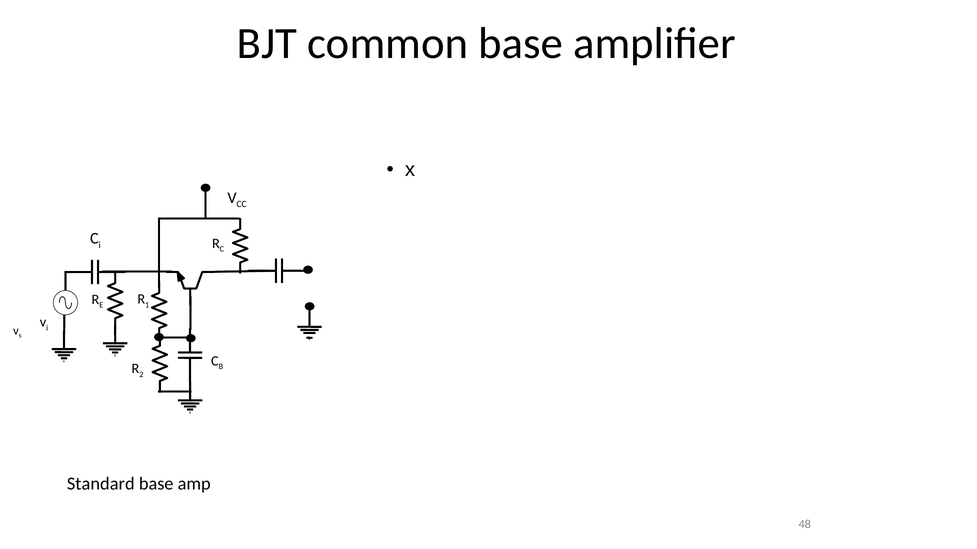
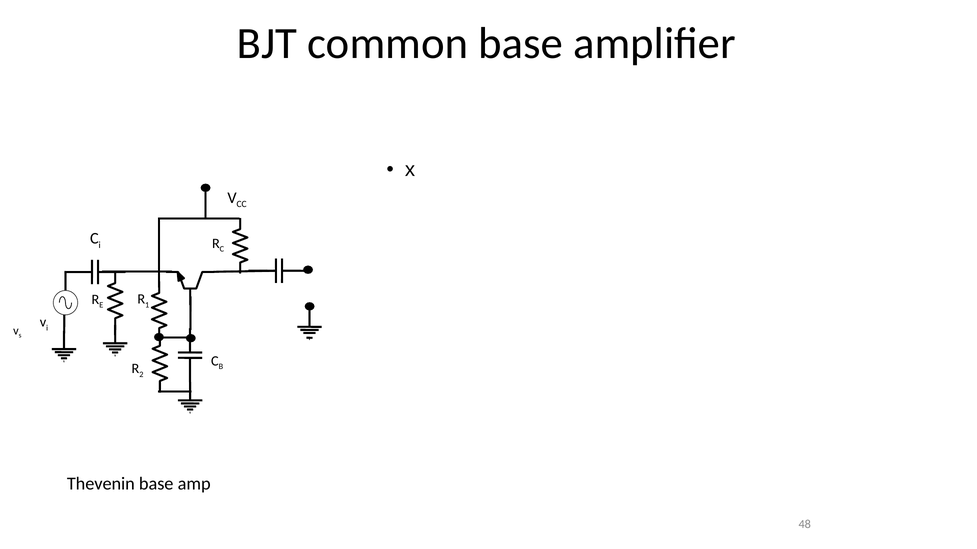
Standard: Standard -> Thevenin
